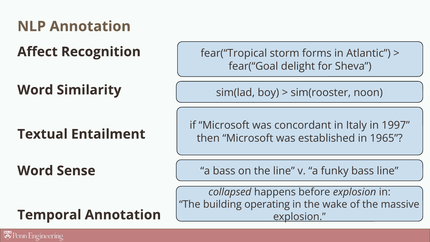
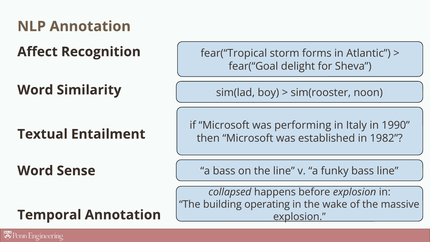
concordant: concordant -> performing
1997: 1997 -> 1990
1965: 1965 -> 1982
